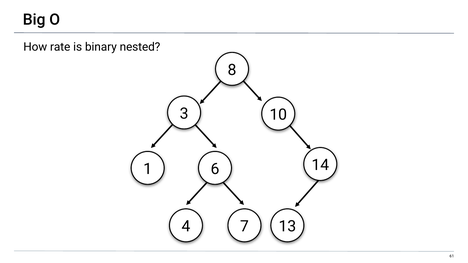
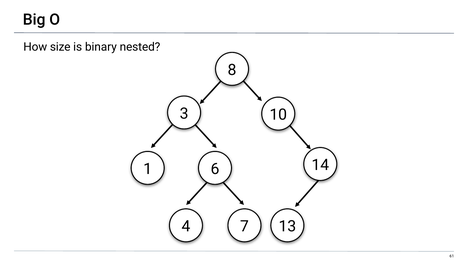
rate: rate -> size
